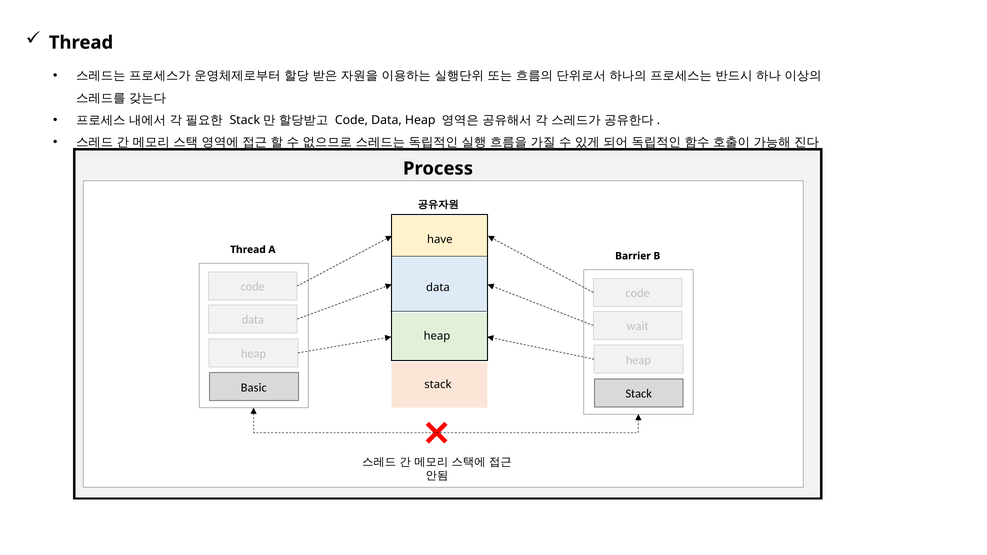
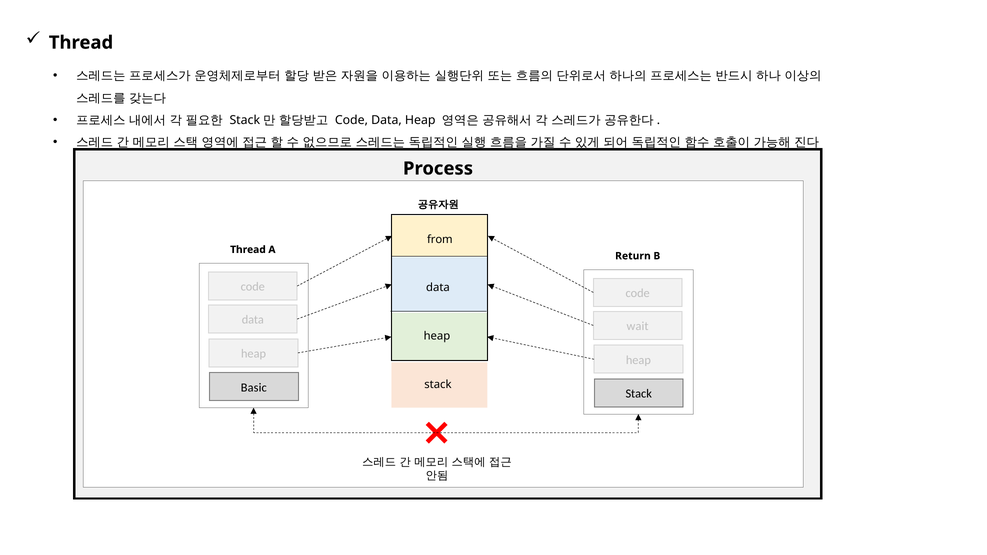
have: have -> from
Barrier: Barrier -> Return
